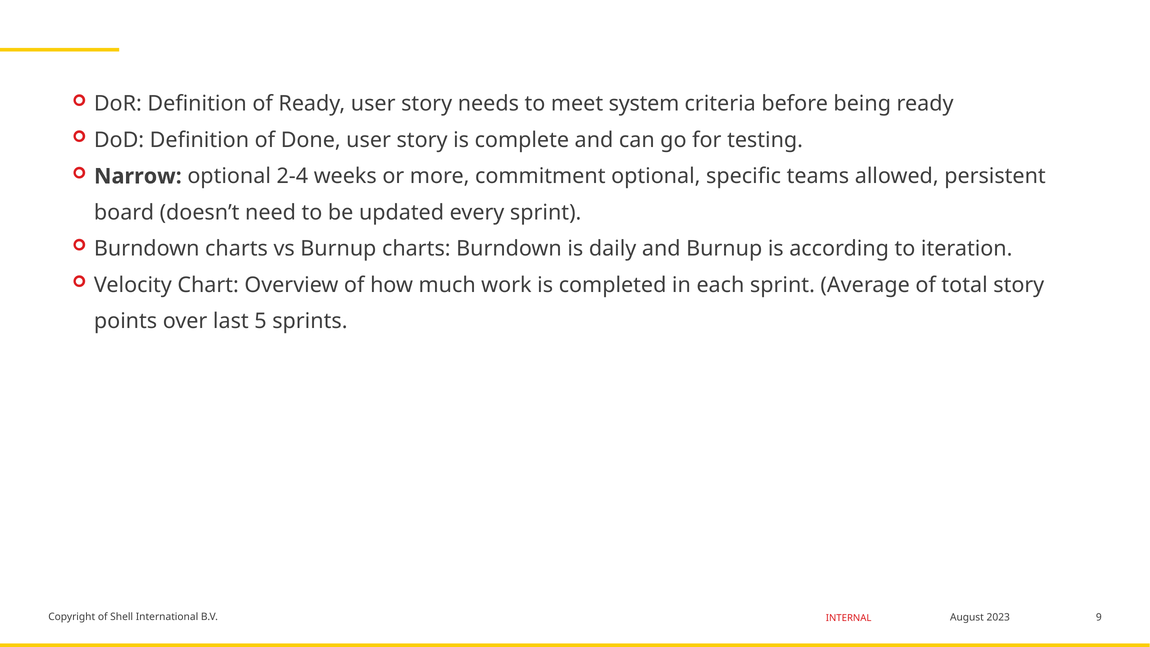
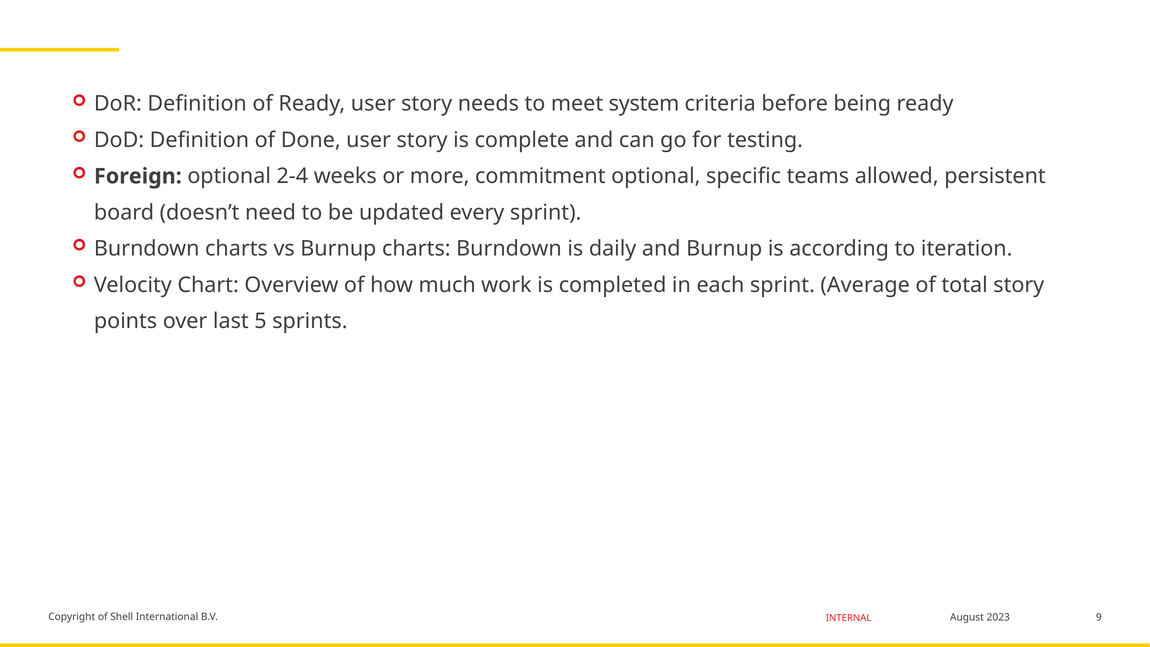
Narrow: Narrow -> Foreign
